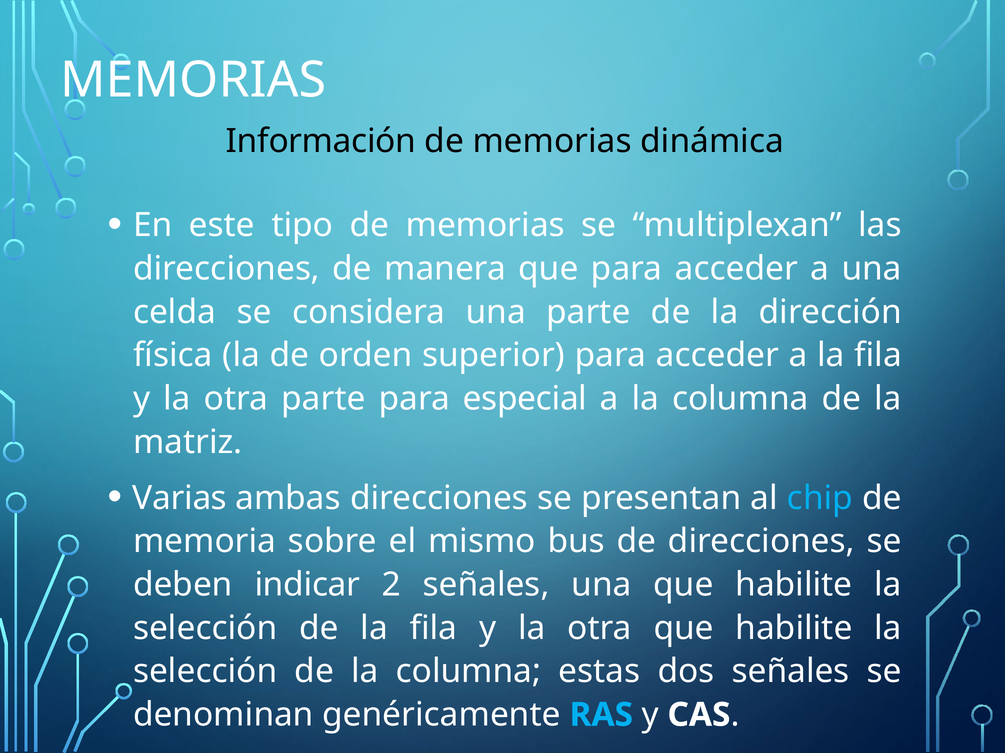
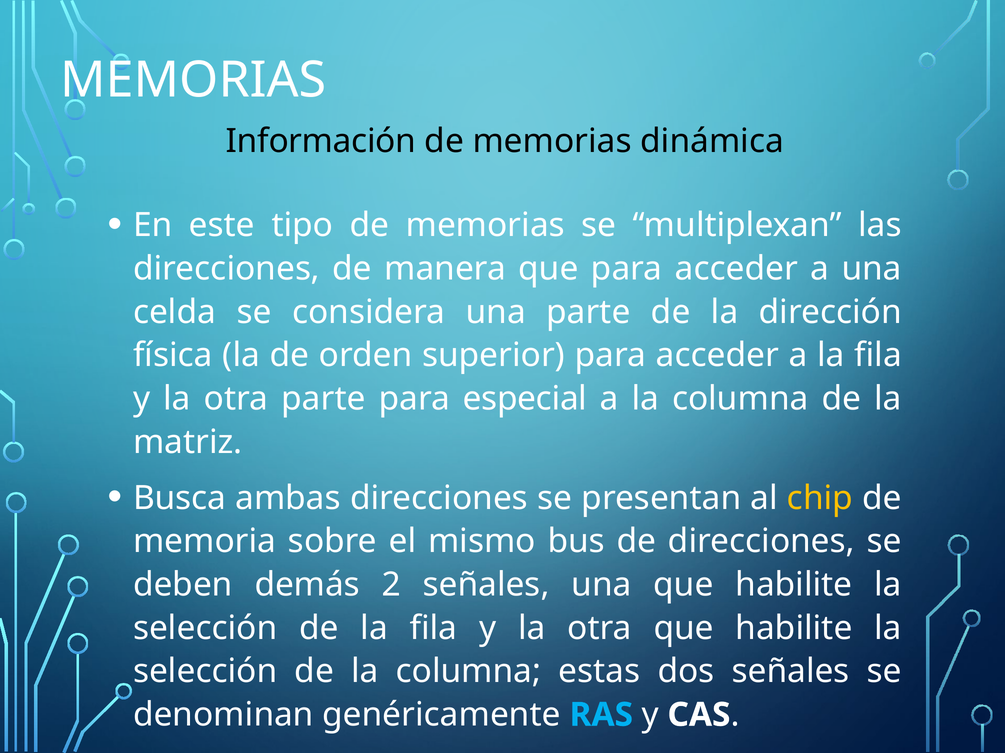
Varias: Varias -> Busca
chip colour: light blue -> yellow
indicar: indicar -> demás
